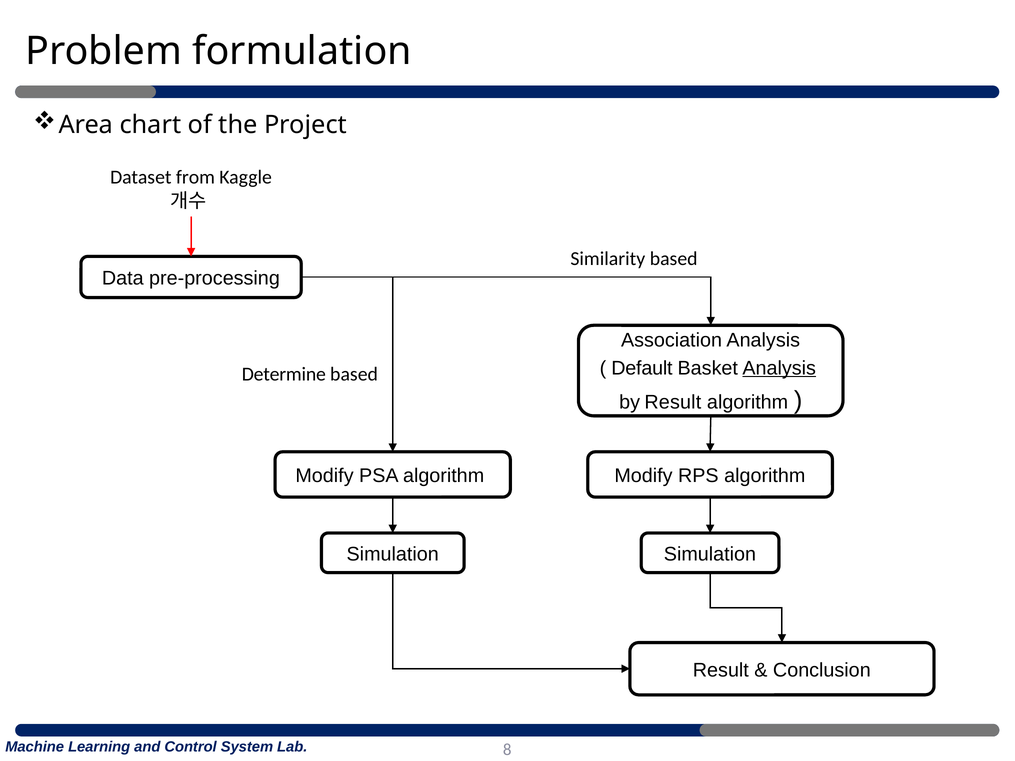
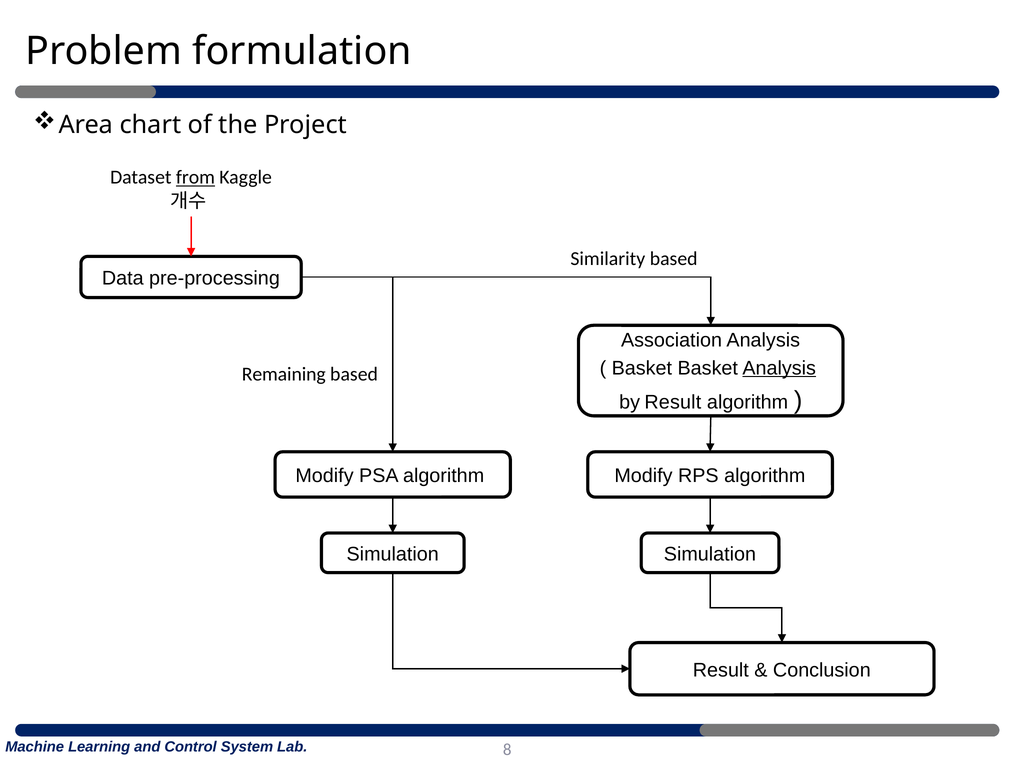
from underline: none -> present
Default at (642, 368): Default -> Basket
Determine: Determine -> Remaining
